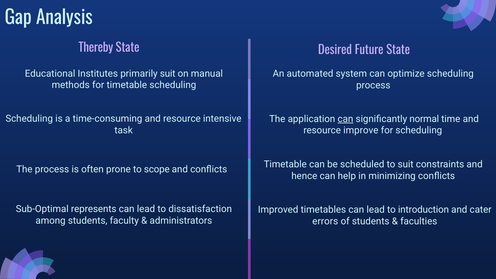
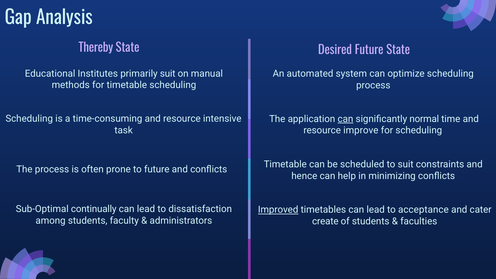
to scope: scope -> future
represents: represents -> continually
Improved underline: none -> present
introduction: introduction -> acceptance
errors: errors -> create
